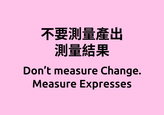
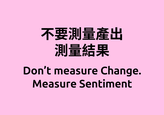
Expresses: Expresses -> Sentiment
